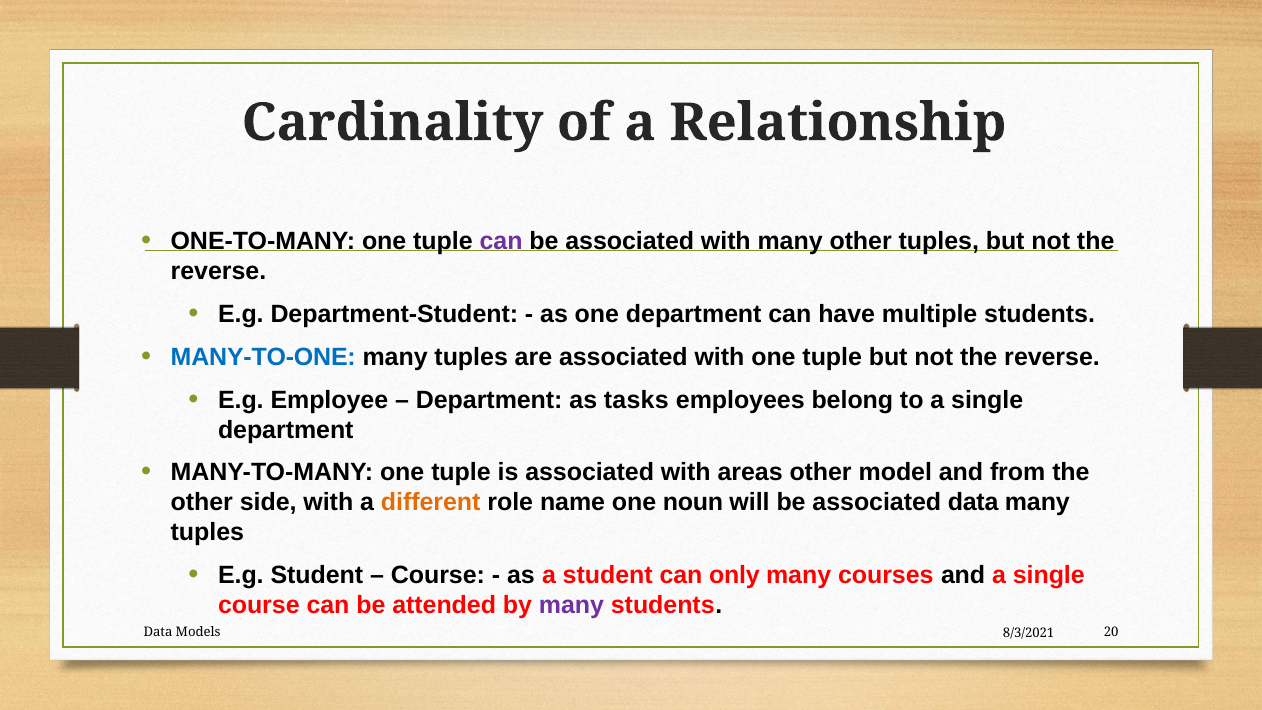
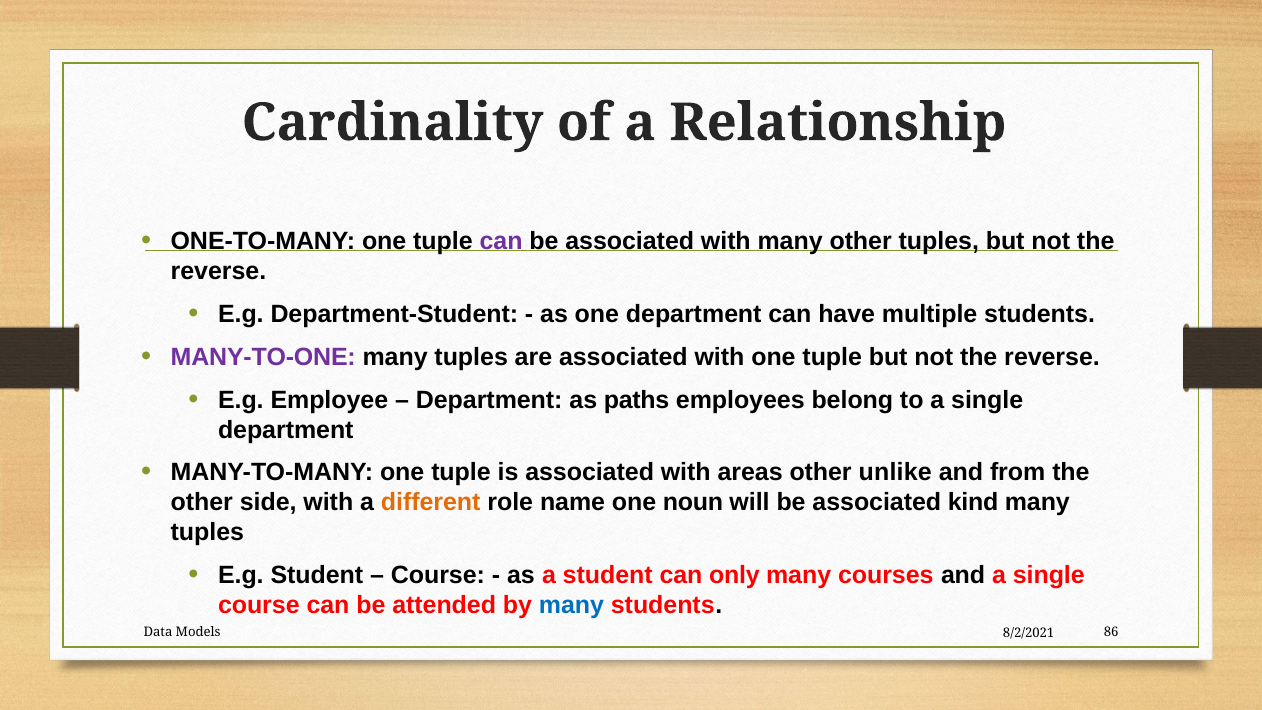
MANY-TO-ONE colour: blue -> purple
tasks: tasks -> paths
model: model -> unlike
associated data: data -> kind
many at (571, 605) colour: purple -> blue
20: 20 -> 86
8/3/2021: 8/3/2021 -> 8/2/2021
